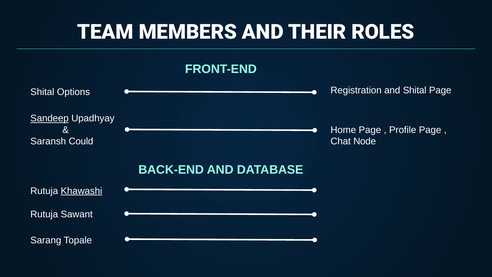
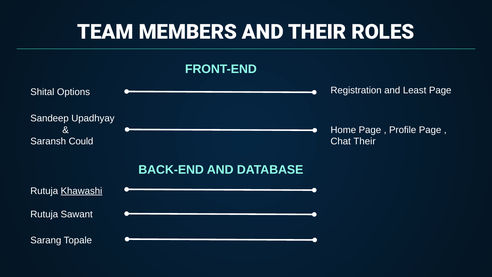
and Shital: Shital -> Least
Sandeep underline: present -> none
Chat Node: Node -> Their
